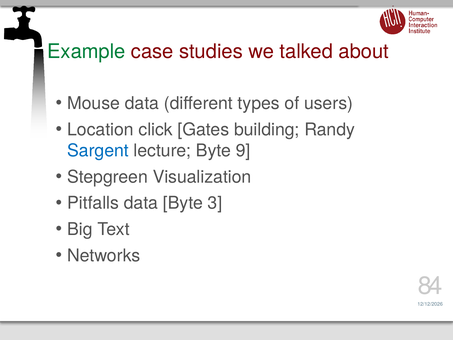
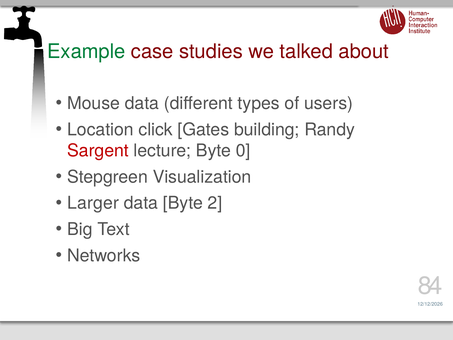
Sargent colour: blue -> red
9: 9 -> 0
Pitfalls: Pitfalls -> Larger
3: 3 -> 2
